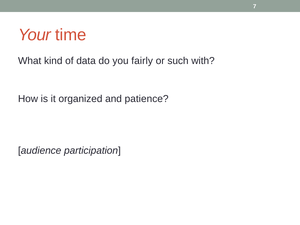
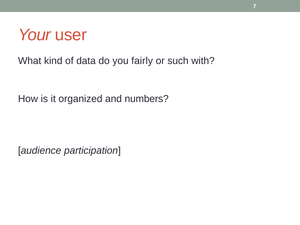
time: time -> user
patience: patience -> numbers
